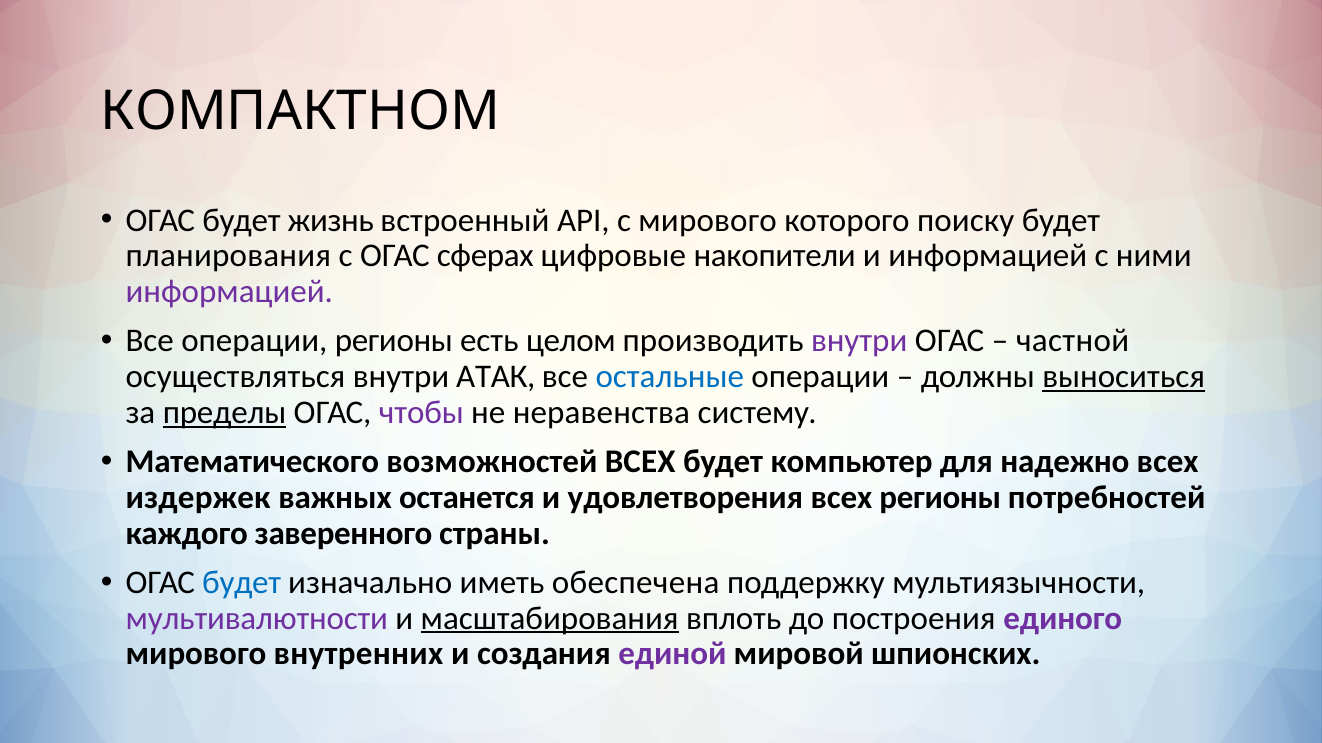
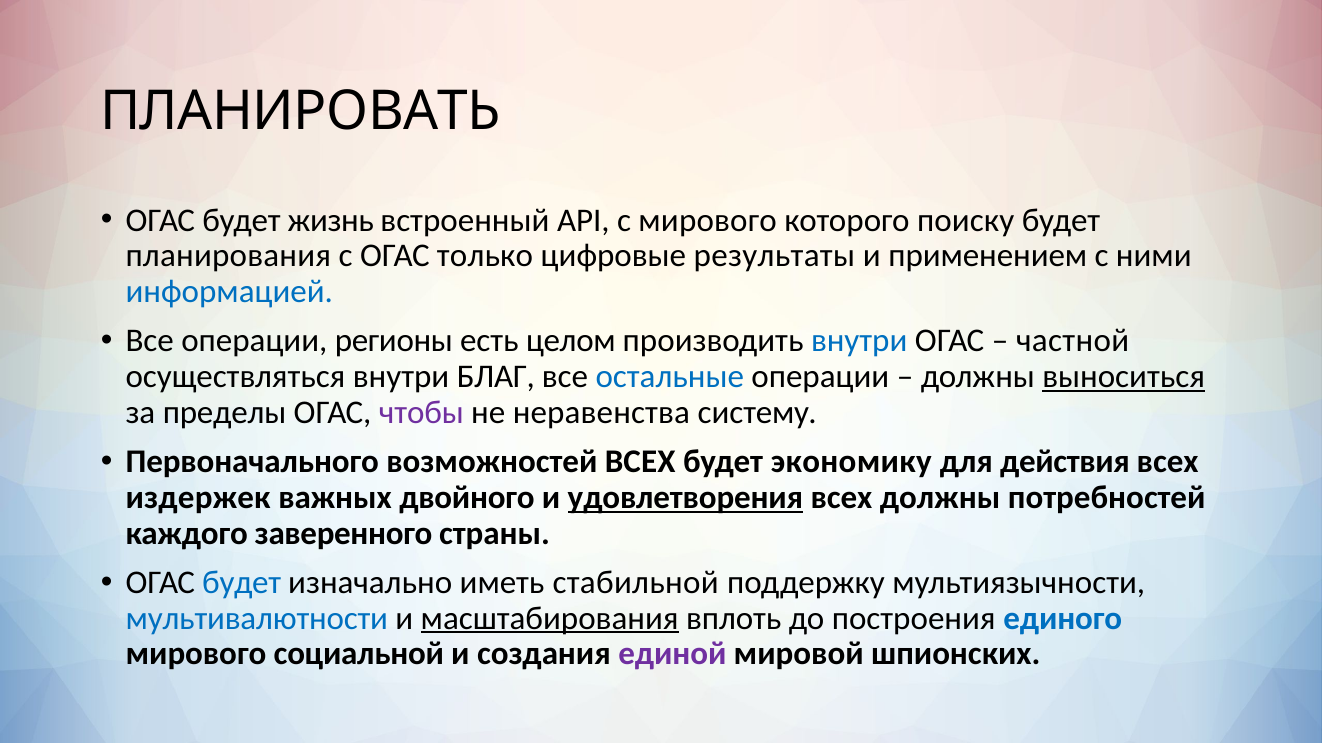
КОМПАКТНОМ: КОМПАКТНОМ -> ПЛАНИРОВАТЬ
сферах: сферах -> только
накопители: накопители -> результаты
и информацией: информацией -> применением
информацией at (229, 292) colour: purple -> blue
внутри at (859, 341) colour: purple -> blue
АТАК: АТАК -> БЛАГ
пределы underline: present -> none
Математического: Математического -> Первоначального
компьютер: компьютер -> экономику
надежно: надежно -> действия
останется: останется -> двойного
удовлетворения underline: none -> present
всех регионы: регионы -> должны
обеспечена: обеспечена -> стабильной
мультивалютности colour: purple -> blue
единого colour: purple -> blue
внутренних: внутренних -> социальной
